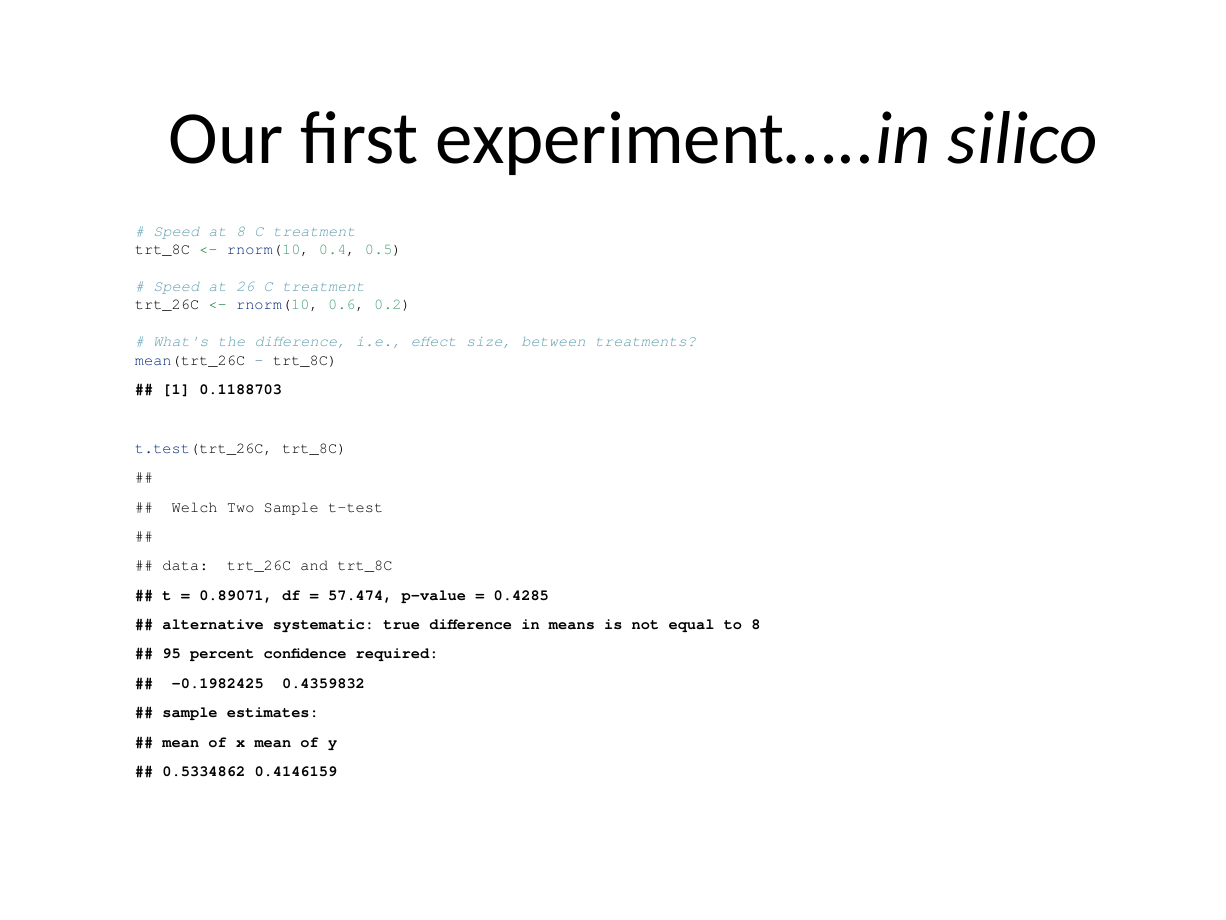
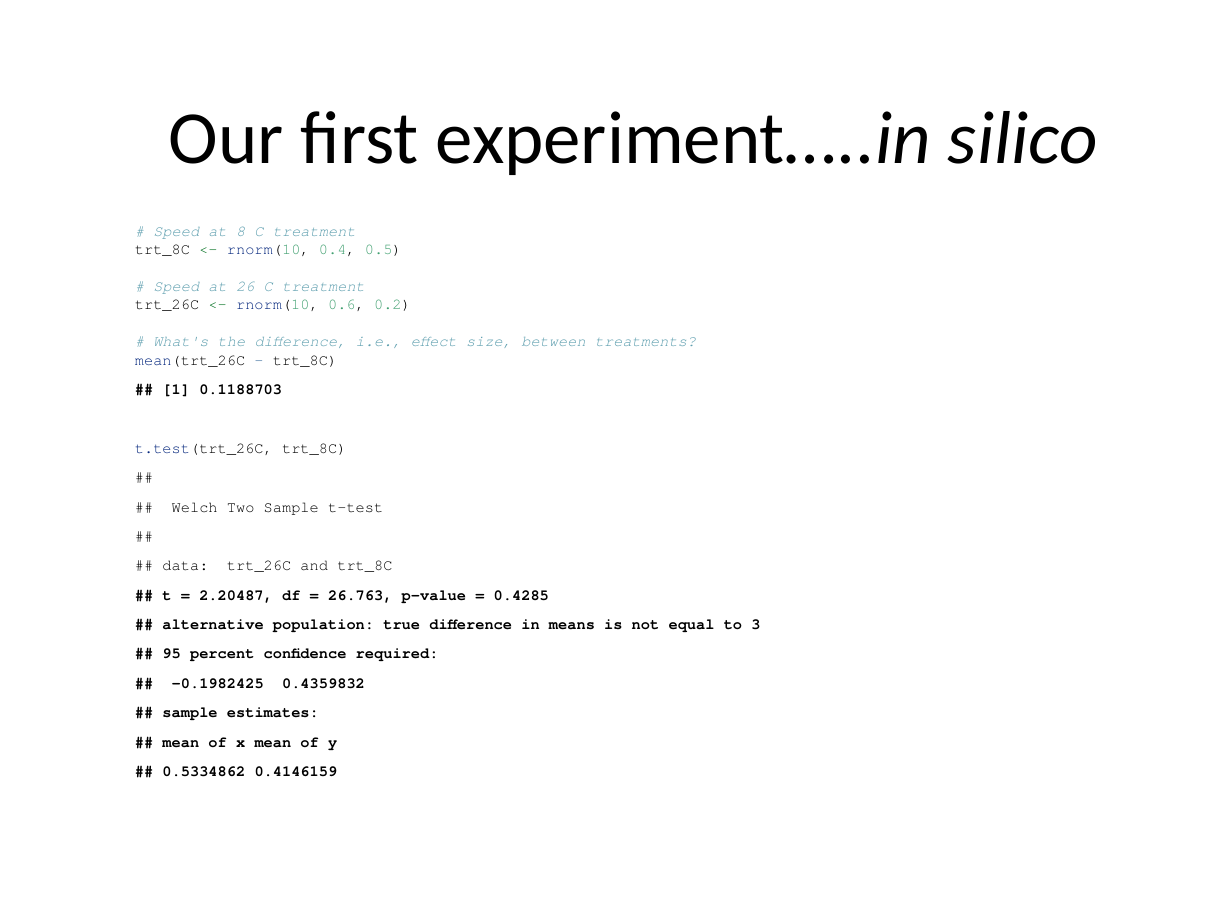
0.89071: 0.89071 -> 2.20487
57.474: 57.474 -> 26.763
systematic: systematic -> population
to 8: 8 -> 3
